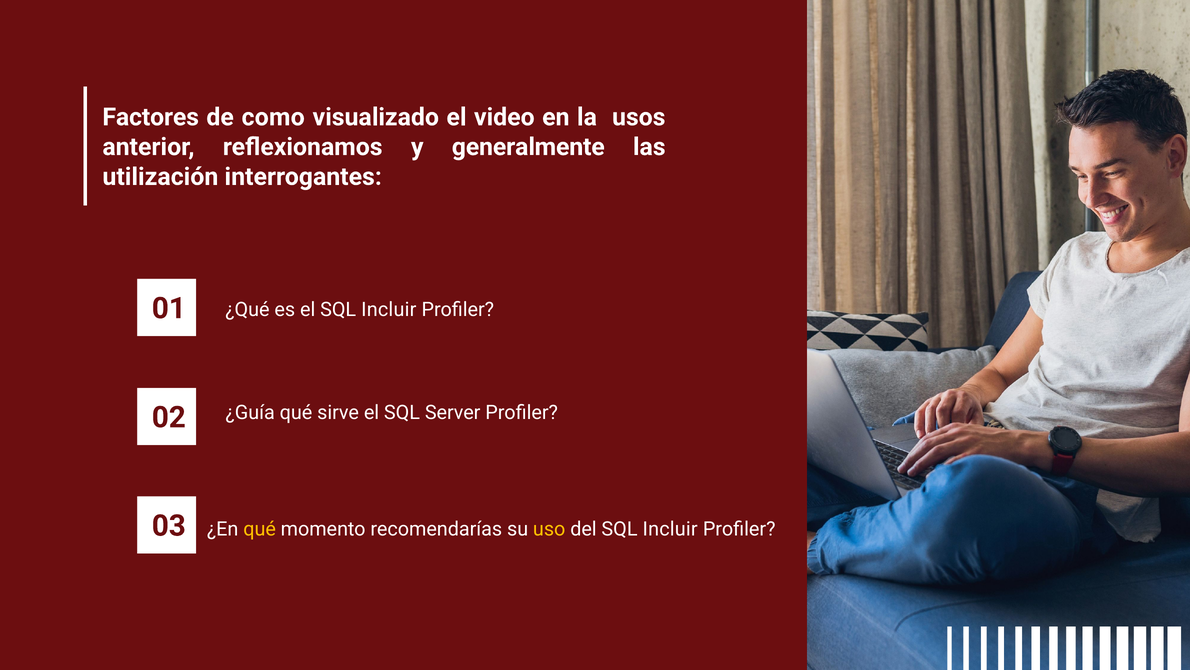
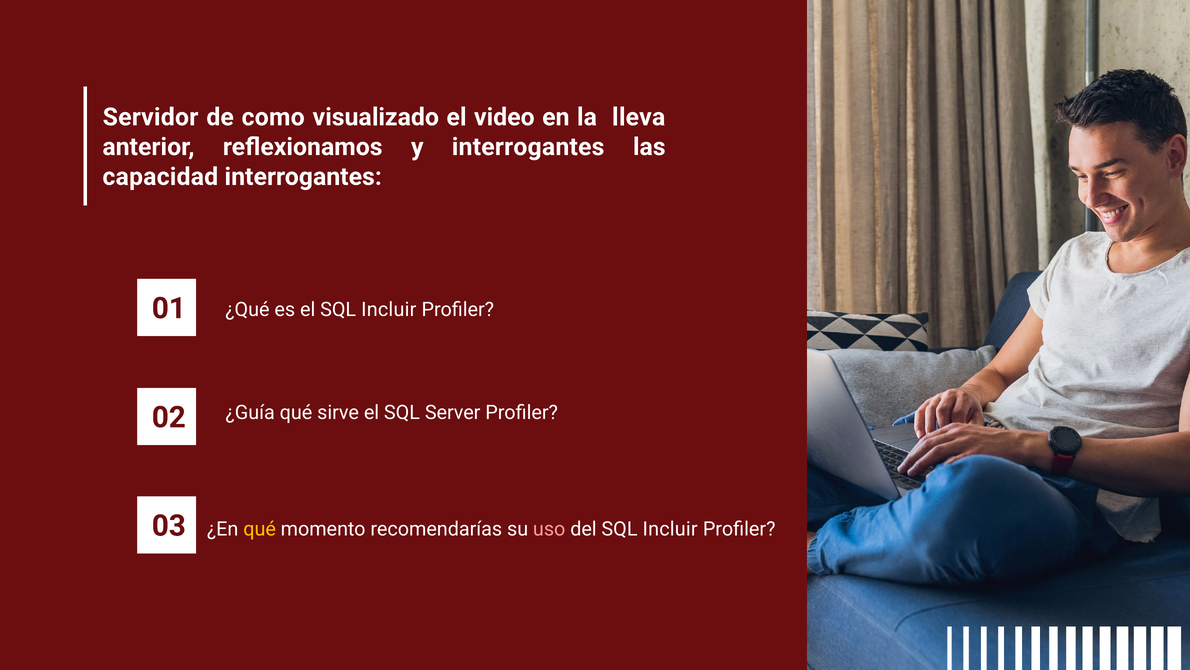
Factores: Factores -> Servidor
usos: usos -> lleva
y generalmente: generalmente -> interrogantes
utilización: utilización -> capacidad
uso colour: yellow -> pink
